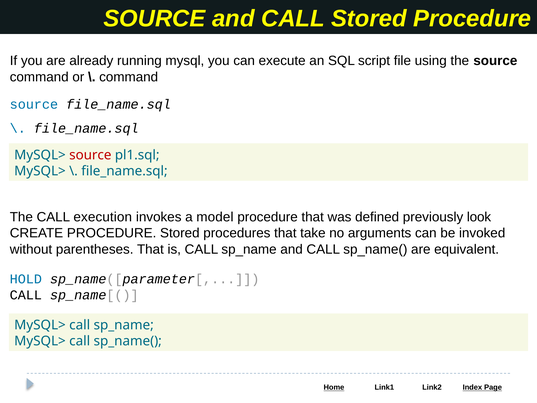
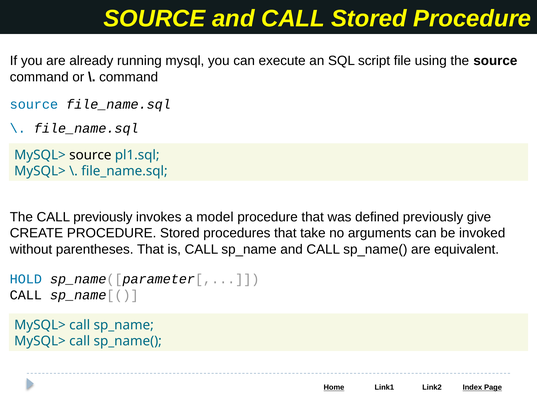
source at (90, 155) colour: red -> black
CALL execution: execution -> previously
look: look -> give
